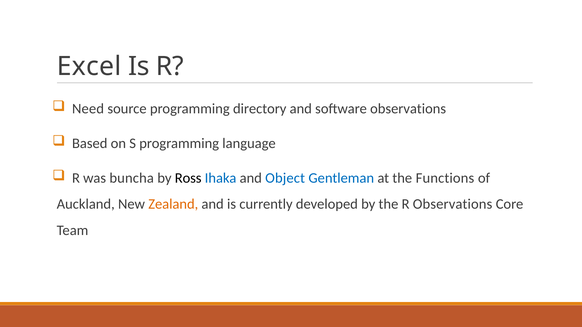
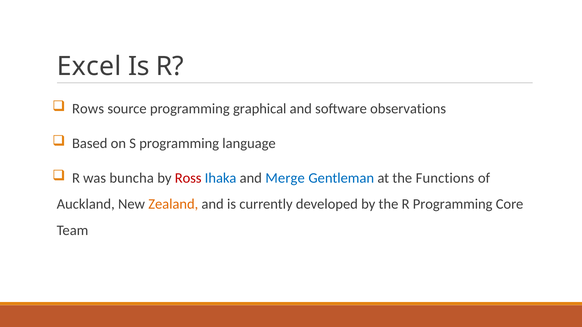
Need: Need -> Rows
directory: directory -> graphical
Ross colour: black -> red
Object: Object -> Merge
R Observations: Observations -> Programming
